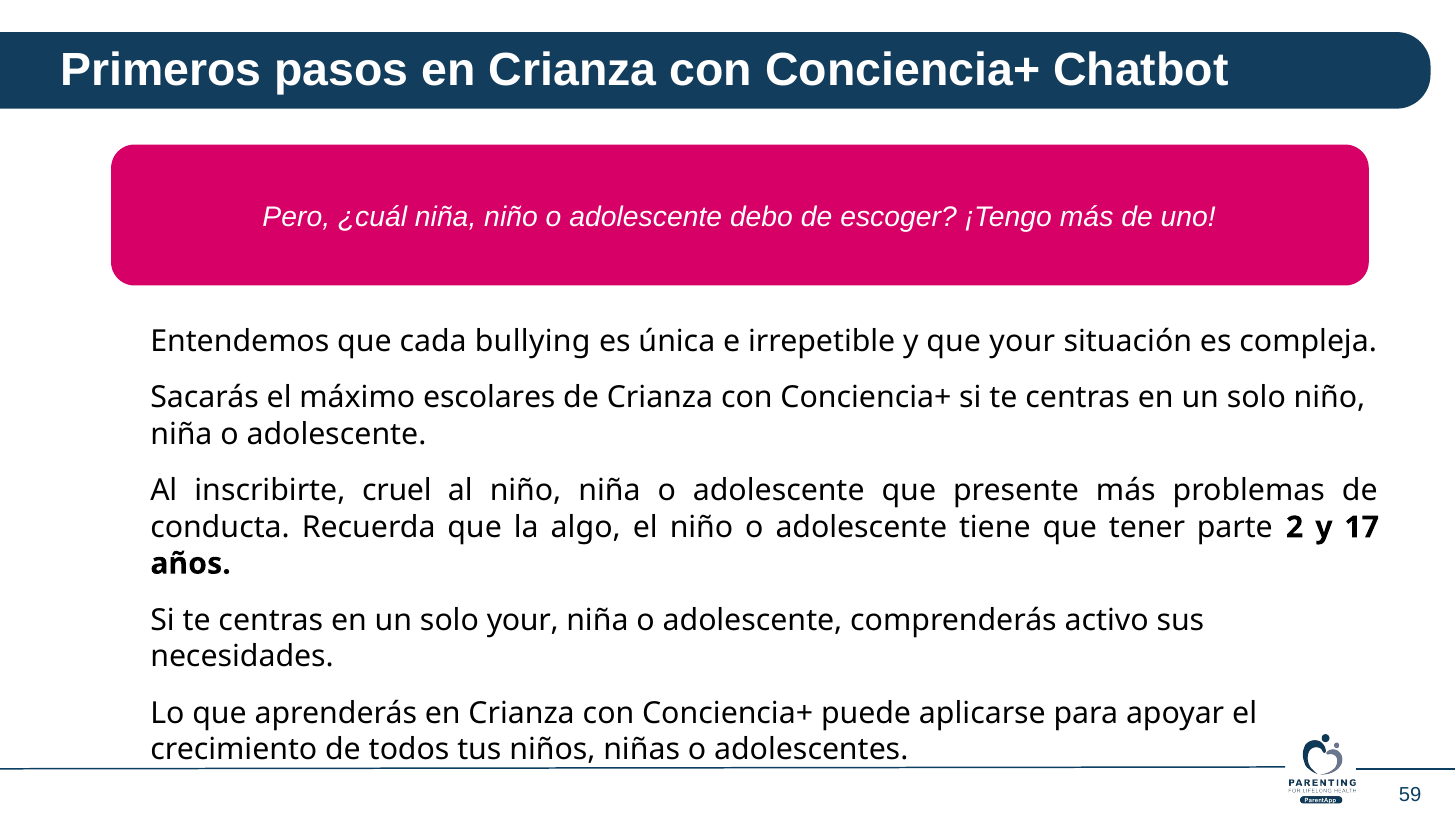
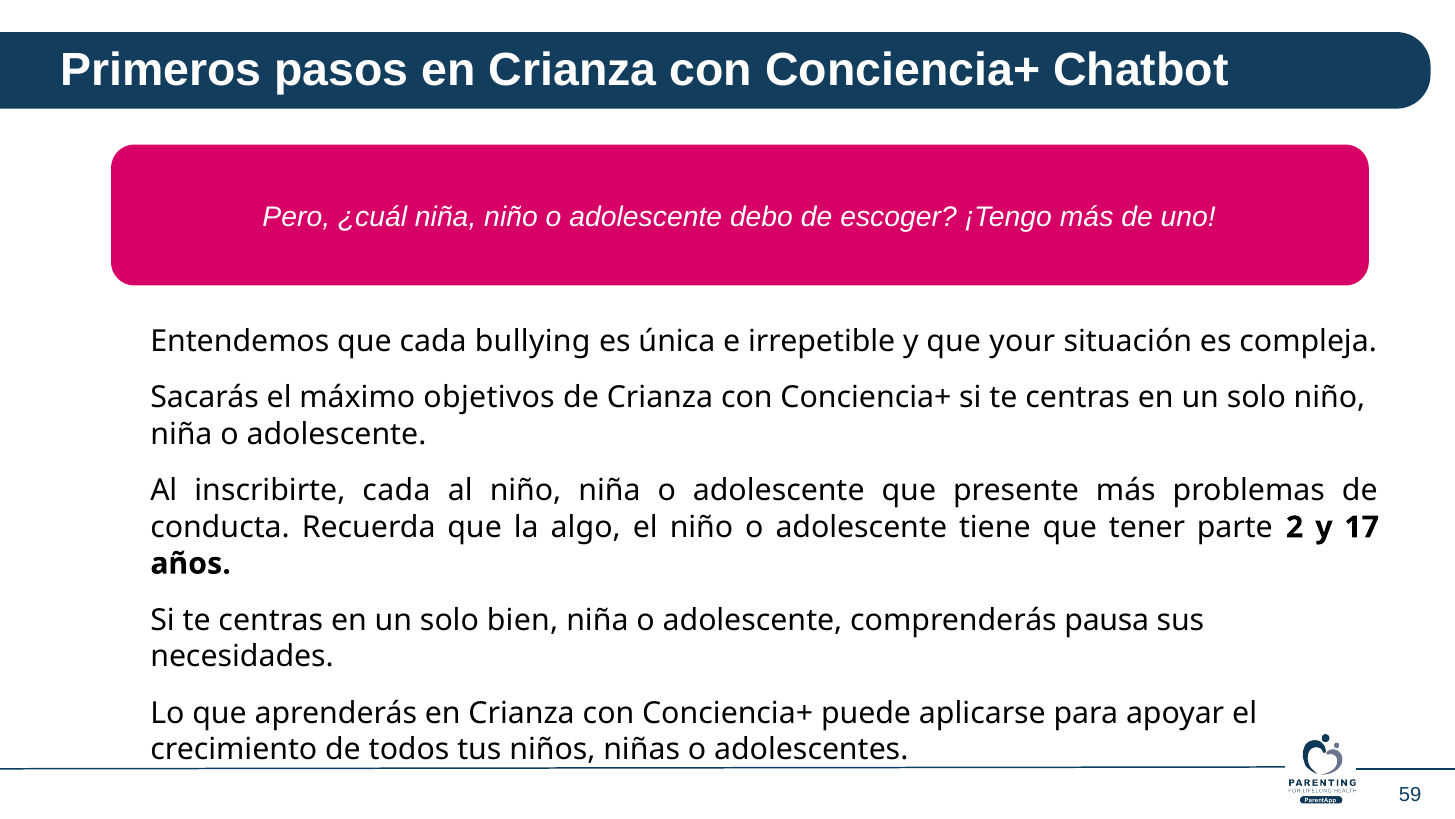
escolares: escolares -> objetivos
inscribirte cruel: cruel -> cada
solo your: your -> bien
activo: activo -> pausa
